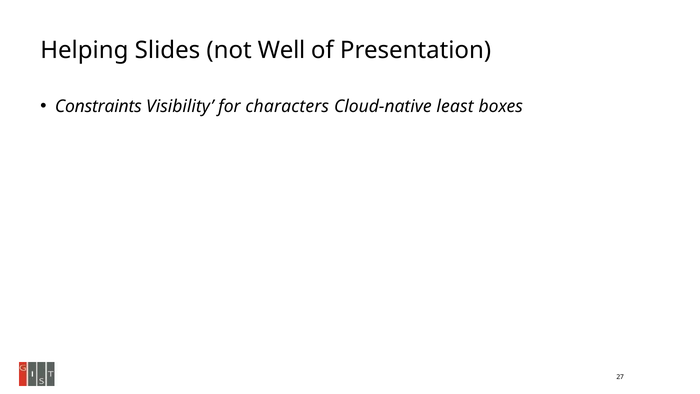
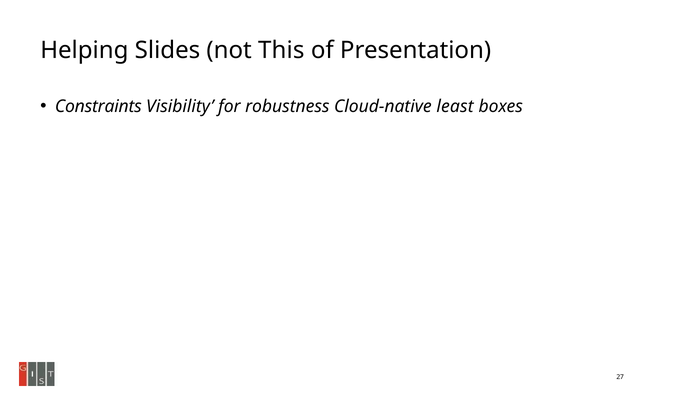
Well: Well -> This
characters: characters -> robustness
